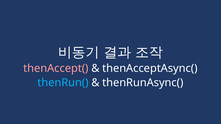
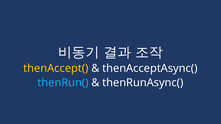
thenAccept( colour: pink -> yellow
